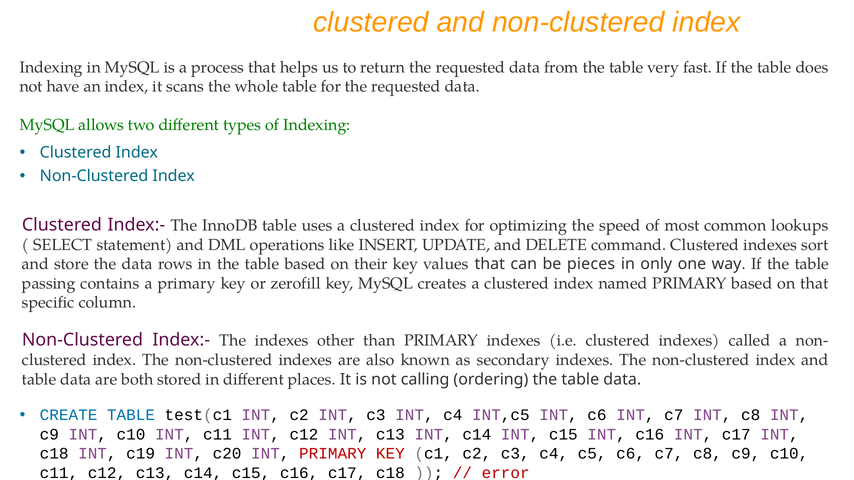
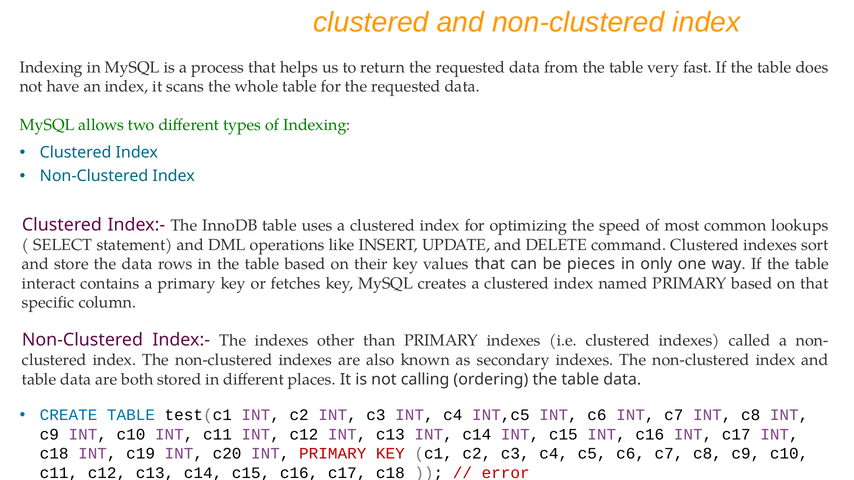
passing: passing -> interact
zerofill: zerofill -> fetches
